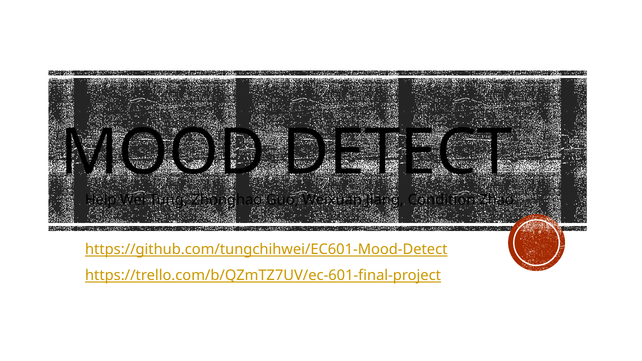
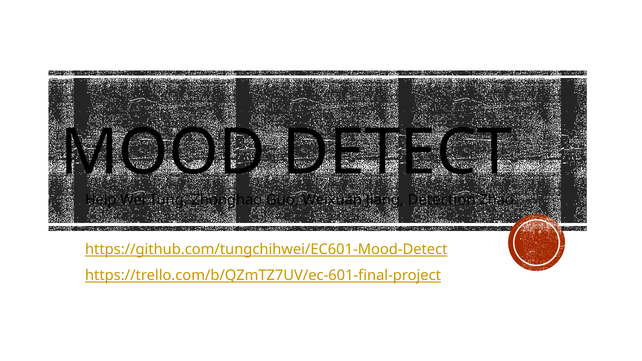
Condition: Condition -> Detection
